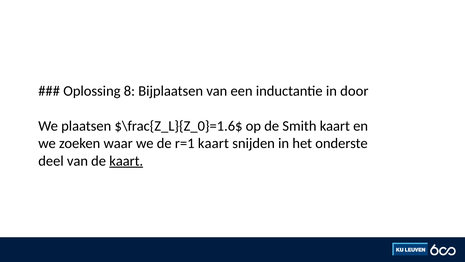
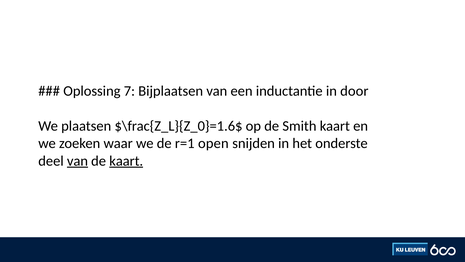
8: 8 -> 7
r=1 kaart: kaart -> open
van at (77, 161) underline: none -> present
